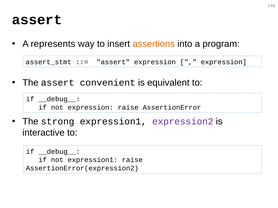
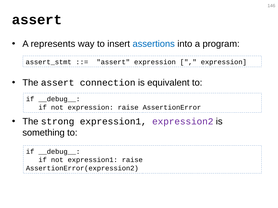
assertions colour: orange -> blue
convenient: convenient -> connection
interactive: interactive -> something
